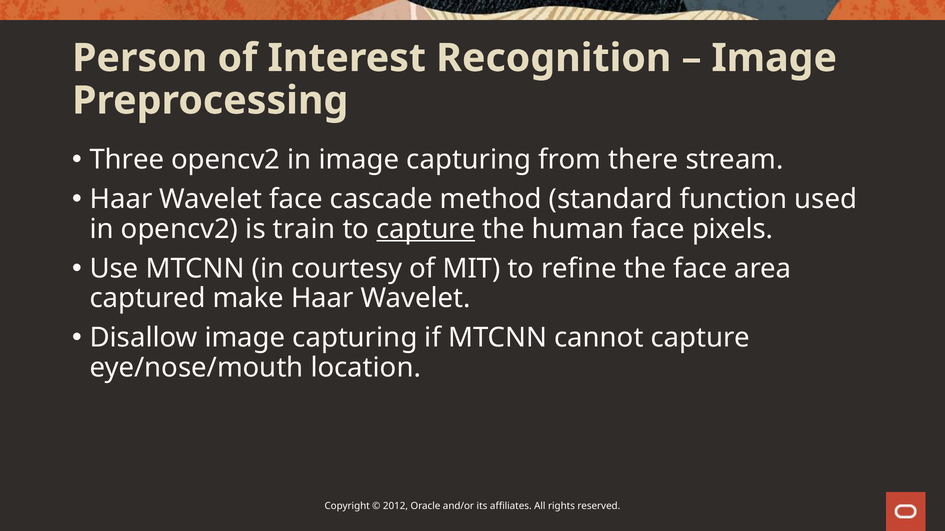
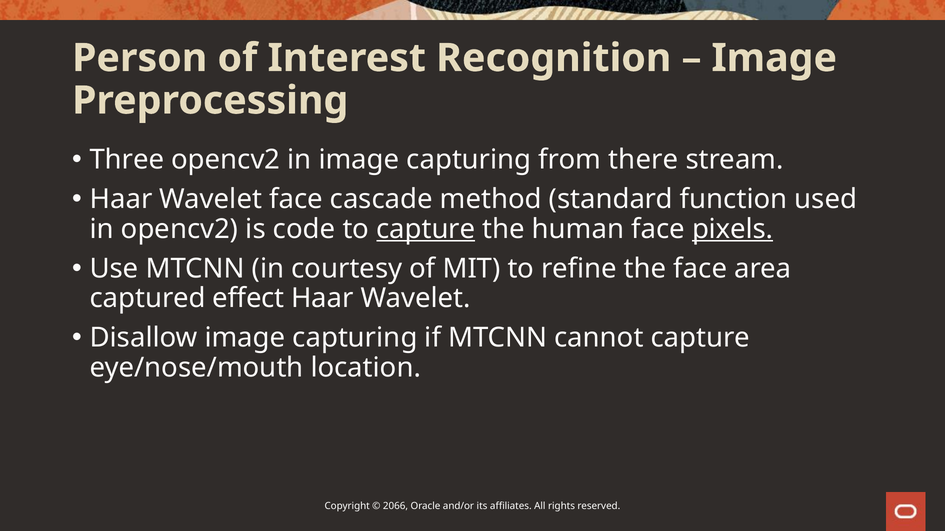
train: train -> code
pixels underline: none -> present
make: make -> effect
2012: 2012 -> 2066
